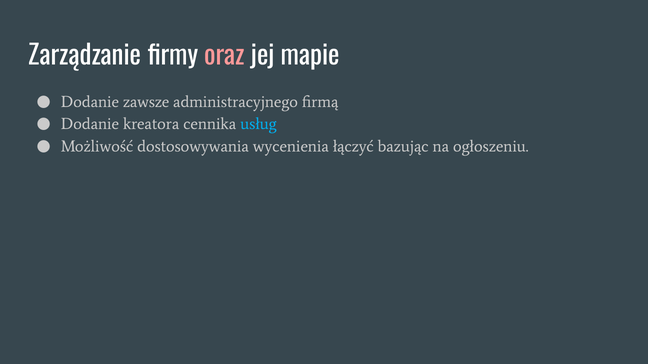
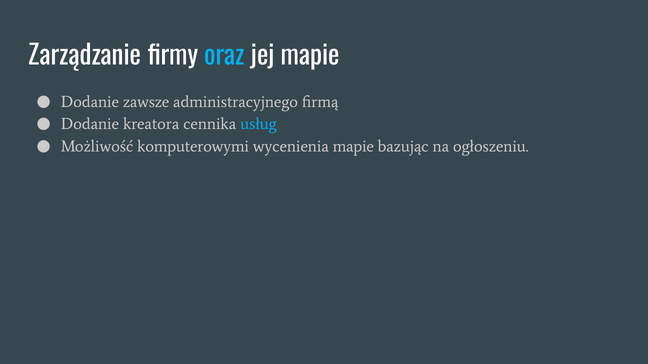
oraz colour: pink -> light blue
dostosowywania: dostosowywania -> komputerowymi
wycenienia łączyć: łączyć -> mapie
